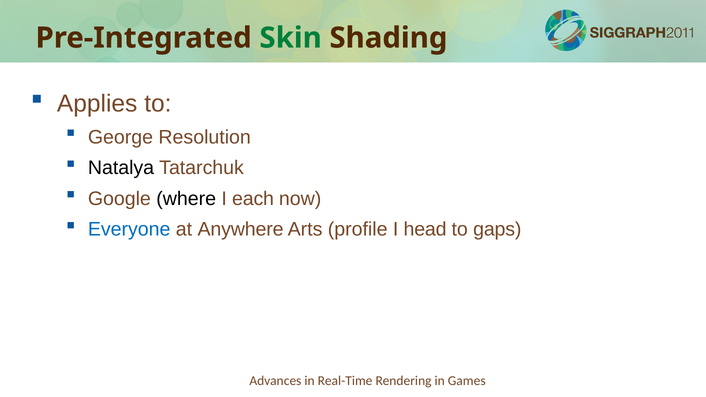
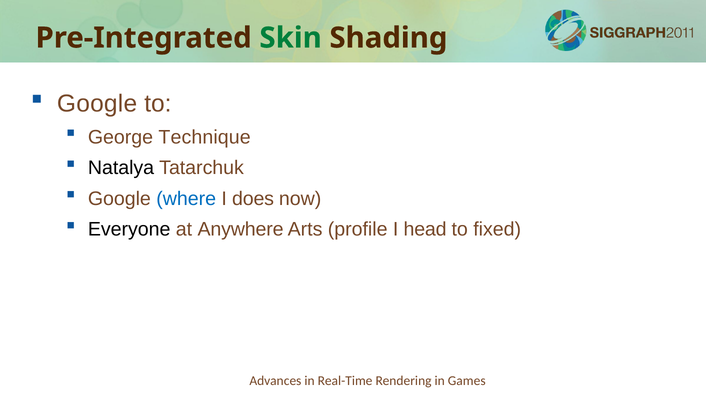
Applies at (97, 104): Applies -> Google
Resolution: Resolution -> Technique
where colour: black -> blue
each: each -> does
Everyone colour: blue -> black
gaps: gaps -> fixed
